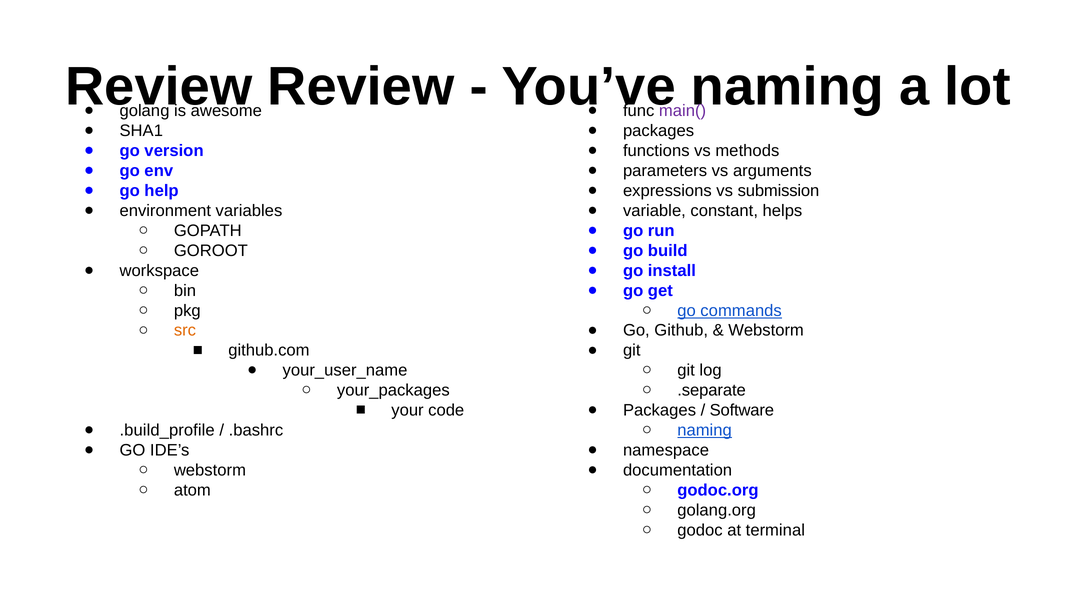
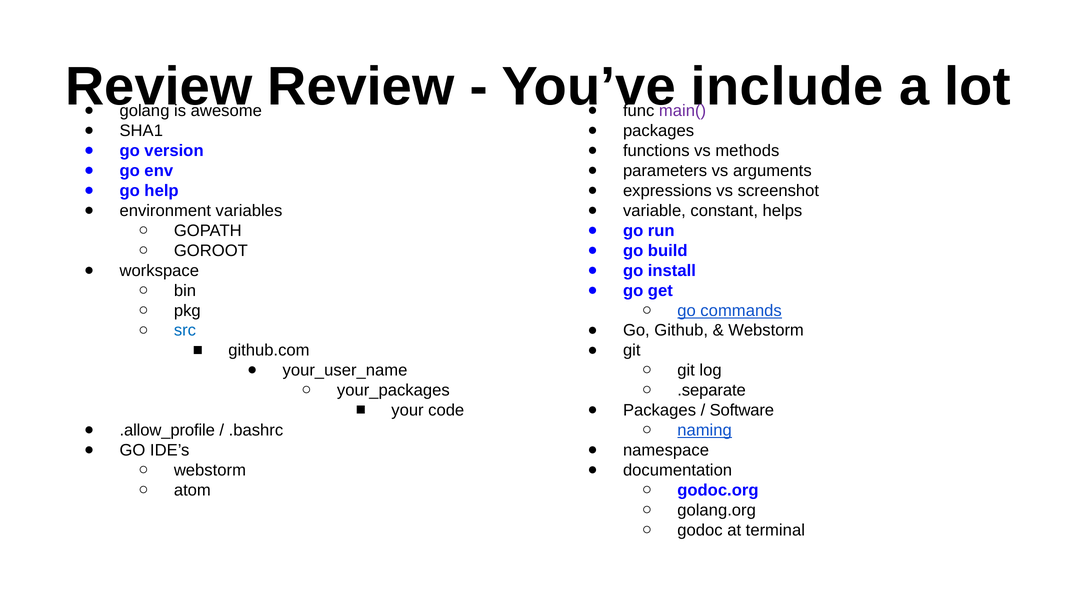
naming at (787, 87): naming -> include
submission: submission -> screenshot
src colour: orange -> blue
.build_profile: .build_profile -> .allow_profile
